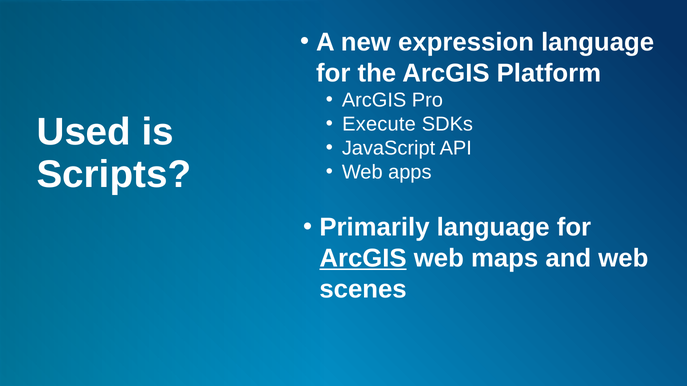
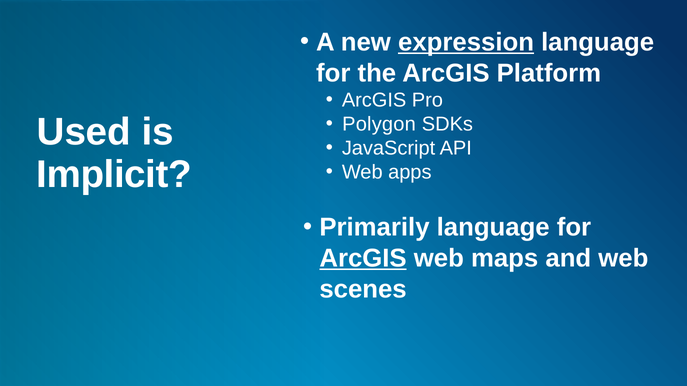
expression underline: none -> present
Execute: Execute -> Polygon
Scripts: Scripts -> Implicit
